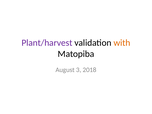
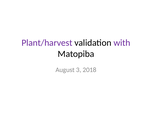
with colour: orange -> purple
